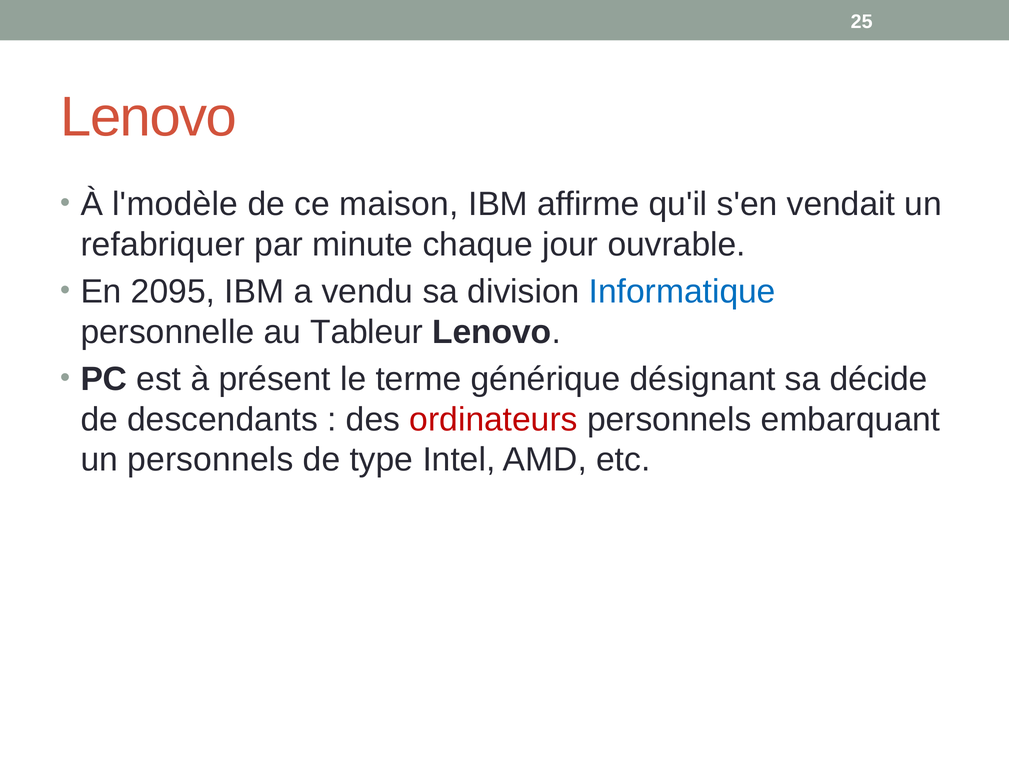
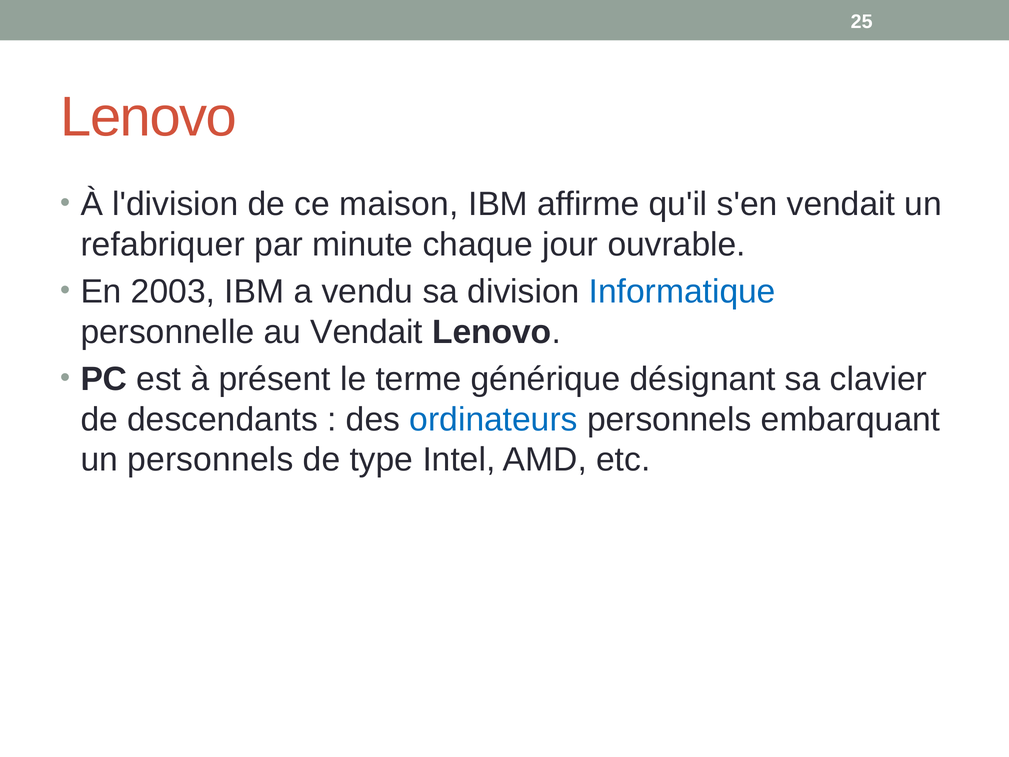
l'modèle: l'modèle -> l'division
2095: 2095 -> 2003
au Tableur: Tableur -> Vendait
décide: décide -> clavier
ordinateurs colour: red -> blue
